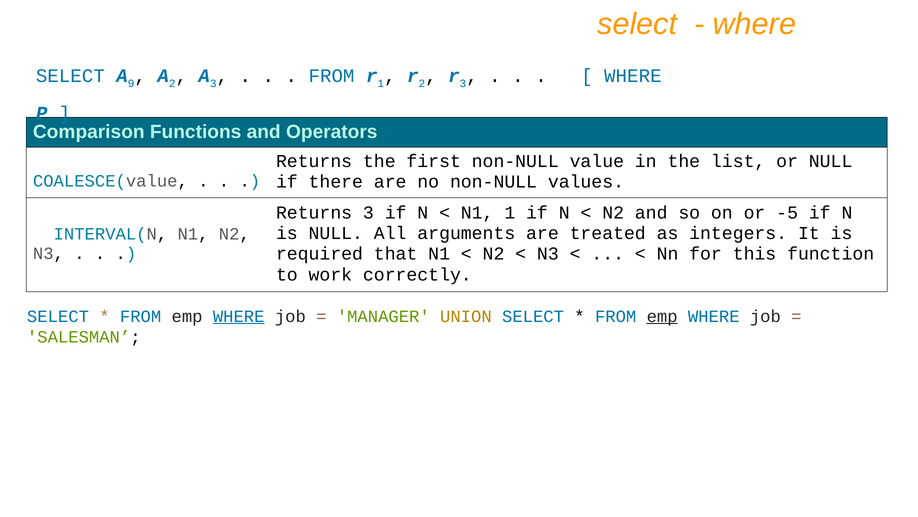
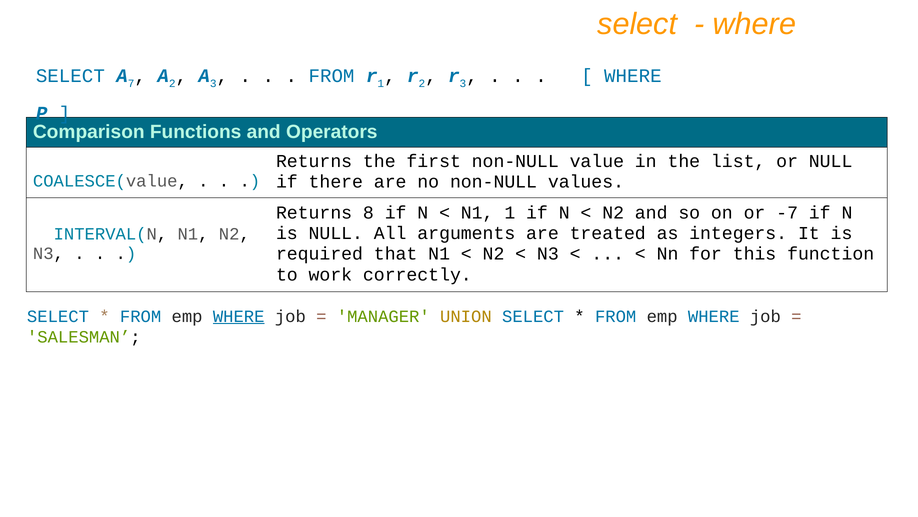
9: 9 -> 7
Returns 3: 3 -> 8
-5: -5 -> -7
emp at (662, 316) underline: present -> none
